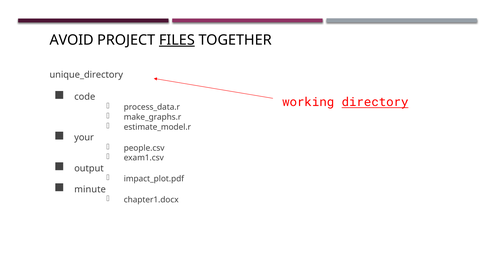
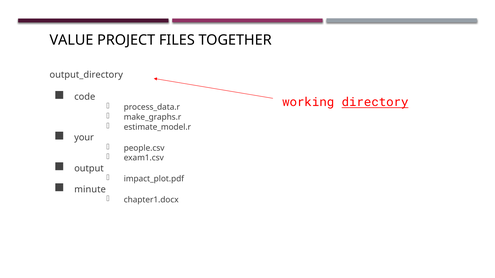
AVOID: AVOID -> VALUE
FILES underline: present -> none
unique_directory: unique_directory -> output_directory
